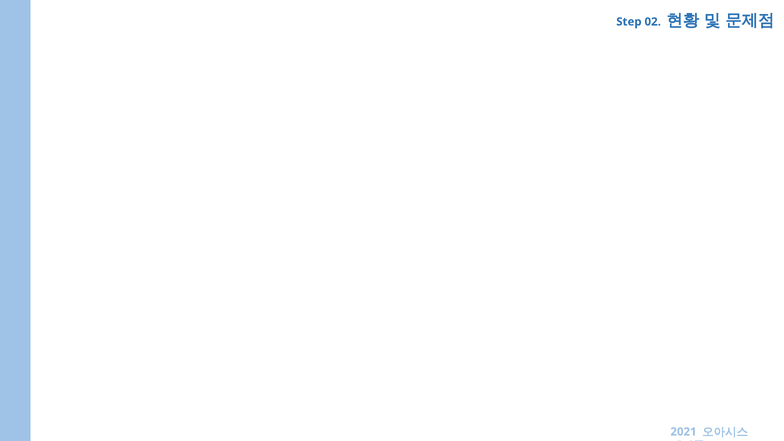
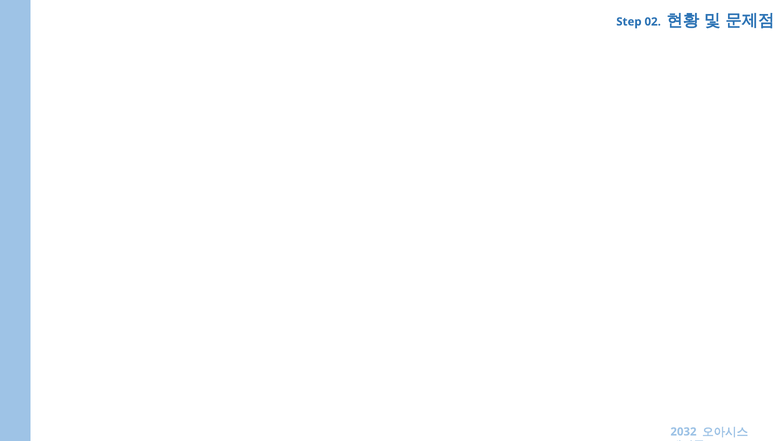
2021: 2021 -> 2032
